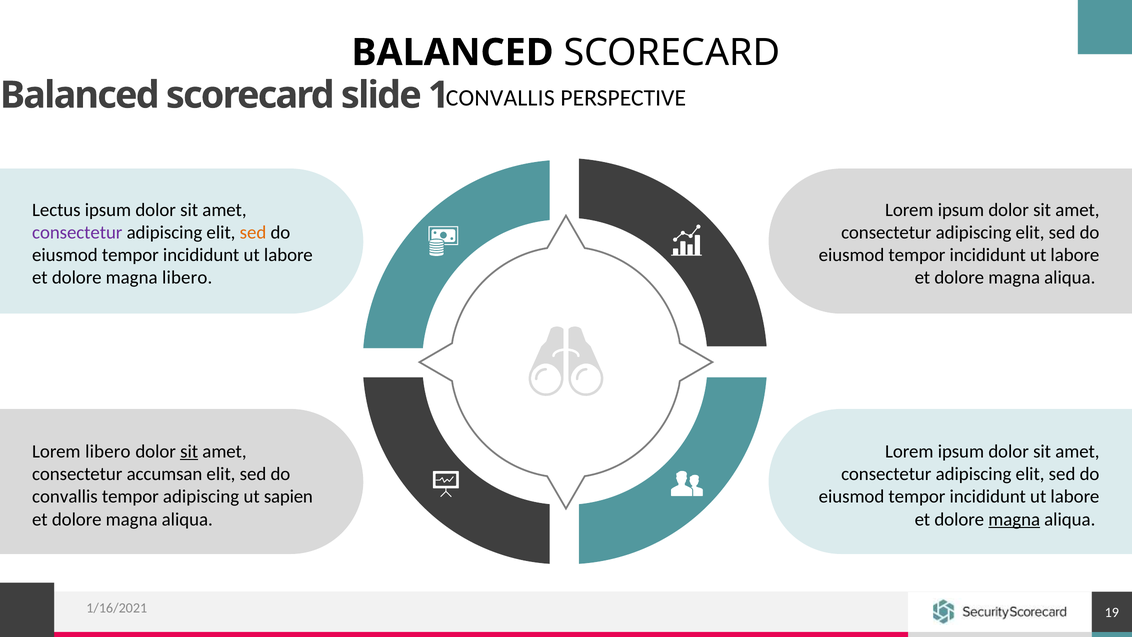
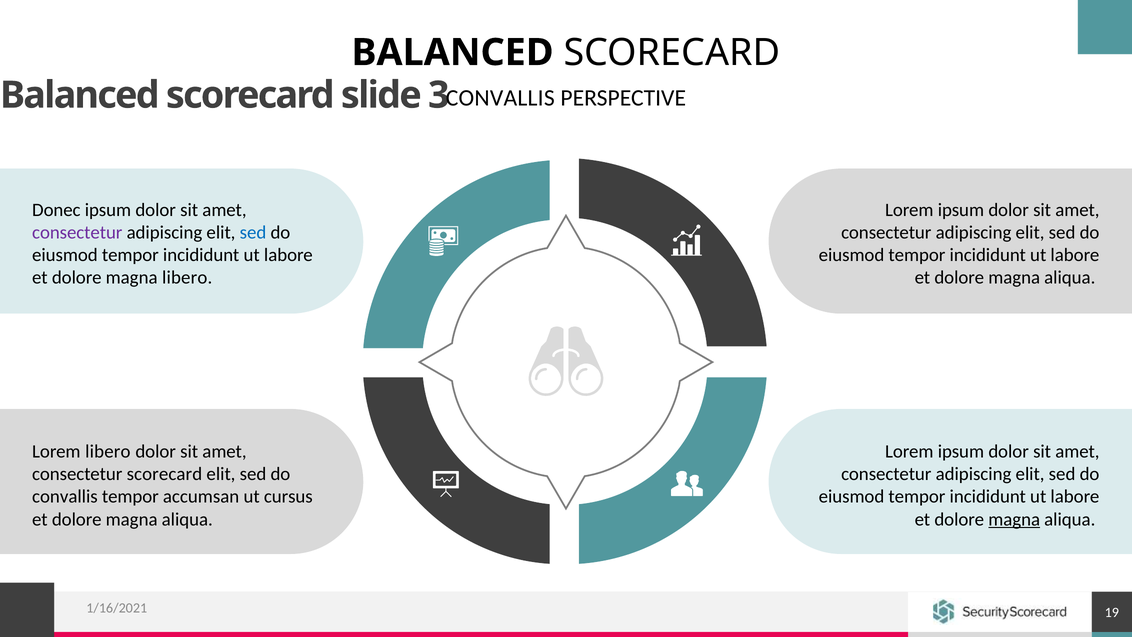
1: 1 -> 3
Lectus: Lectus -> Donec
sed at (253, 232) colour: orange -> blue
sit at (189, 451) underline: present -> none
consectetur accumsan: accumsan -> scorecard
tempor adipiscing: adipiscing -> accumsan
sapien: sapien -> cursus
